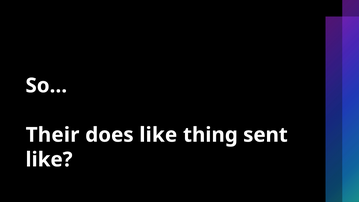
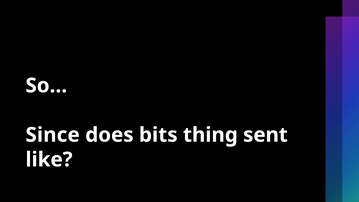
Their: Their -> Since
does like: like -> bits
